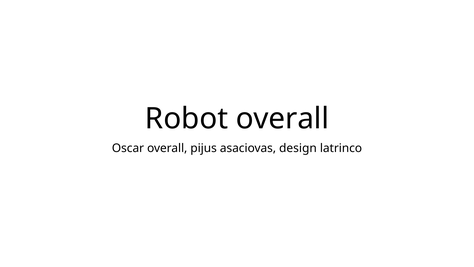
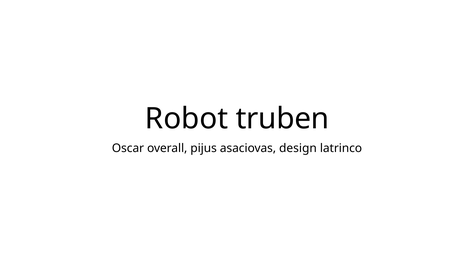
Robot overall: overall -> truben
